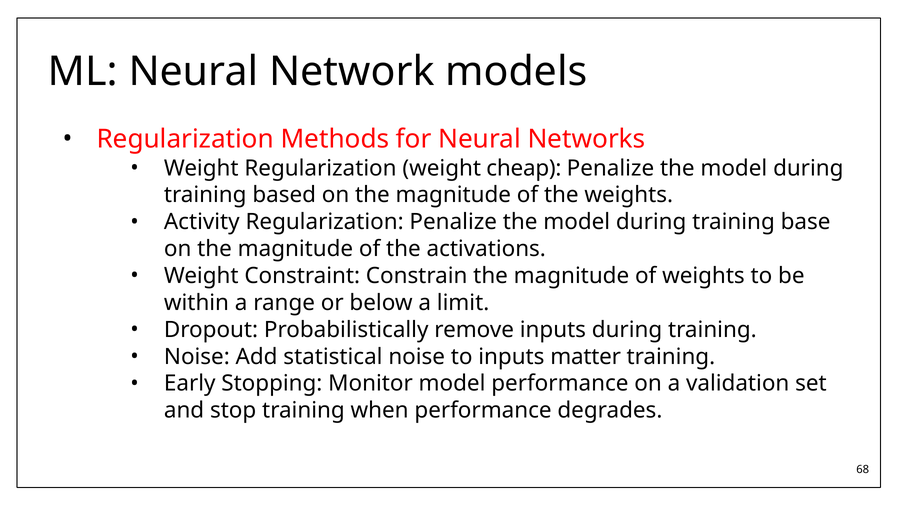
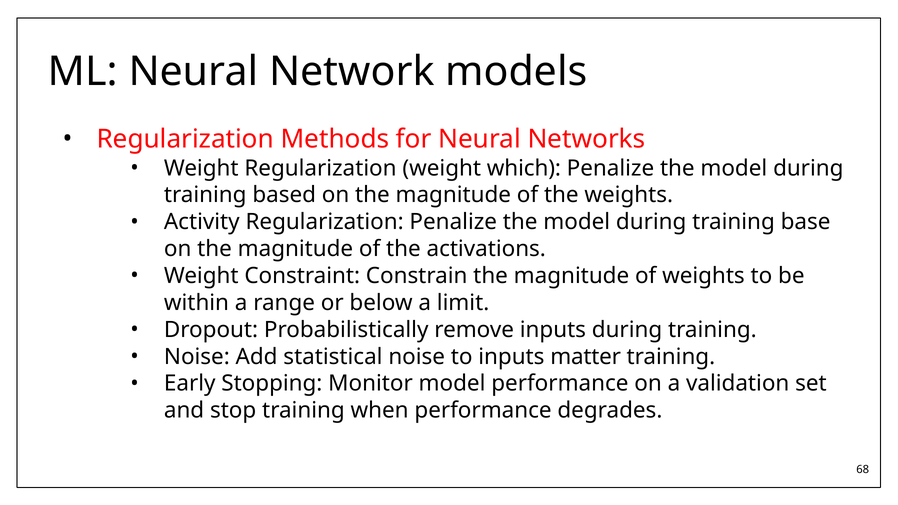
cheap: cheap -> which
